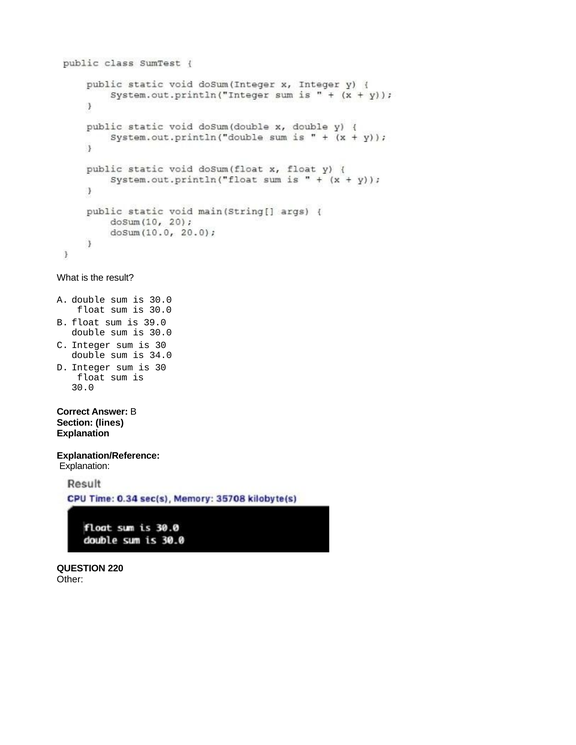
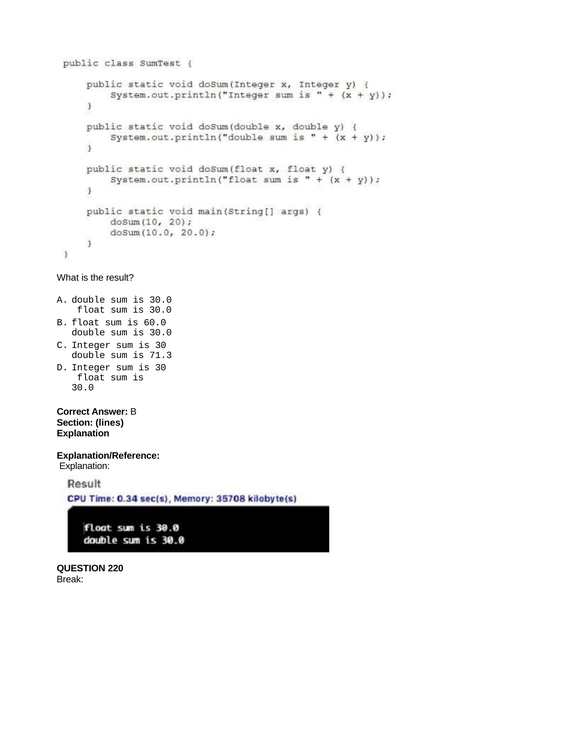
39.0: 39.0 -> 60.0
34.0: 34.0 -> 71.3
Other: Other -> Break
